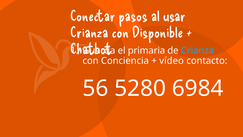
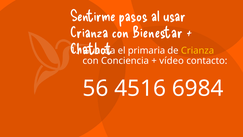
Conectar: Conectar -> Sentirme
Disponible: Disponible -> Bienestar
Crianza at (197, 50) colour: light blue -> yellow
5280: 5280 -> 4516
